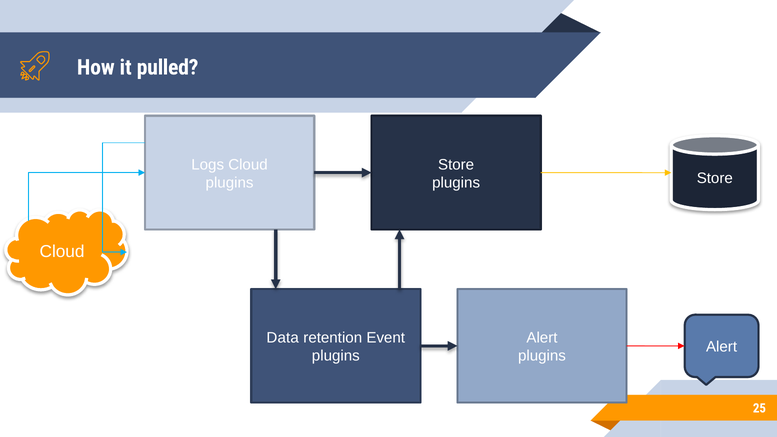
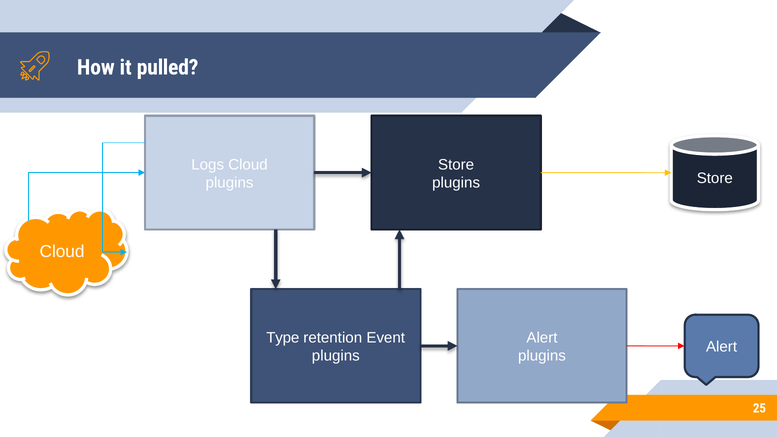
Data: Data -> Type
